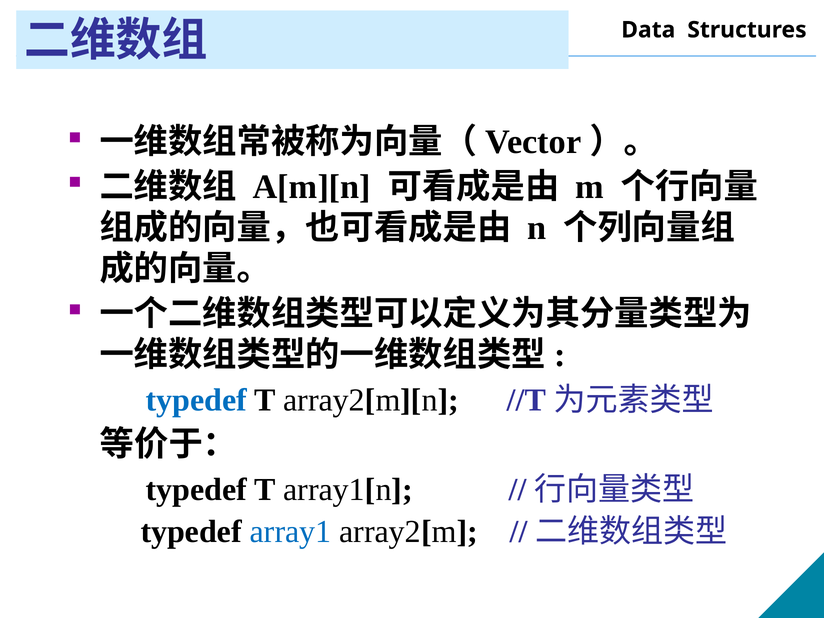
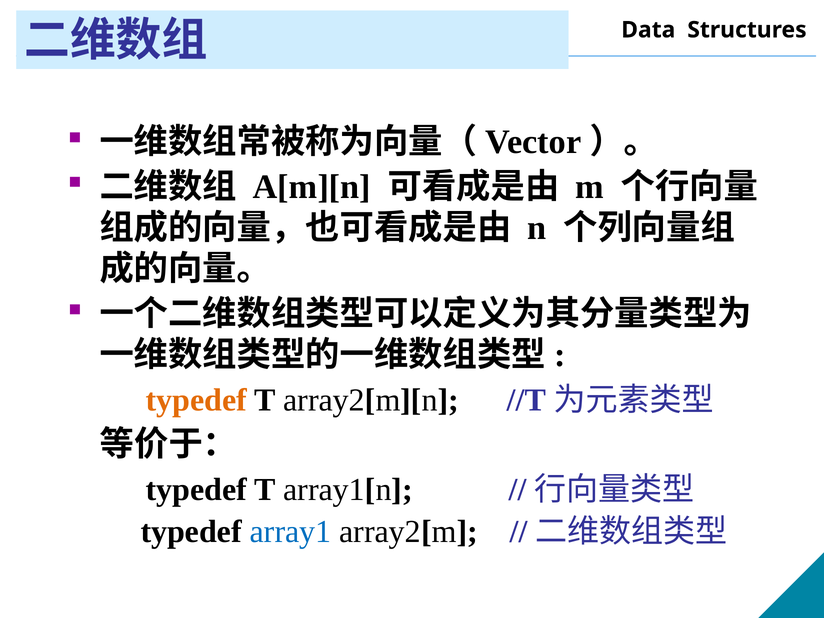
typedef at (196, 400) colour: blue -> orange
